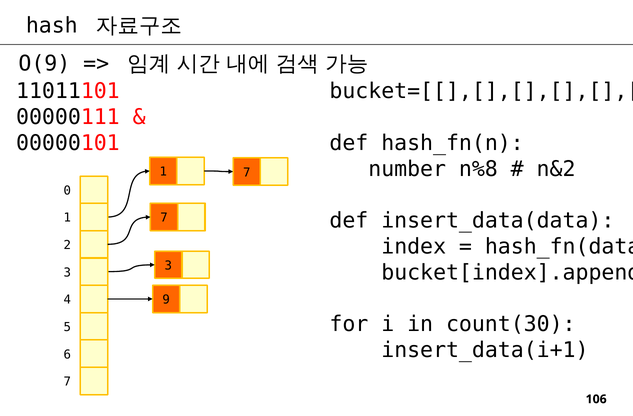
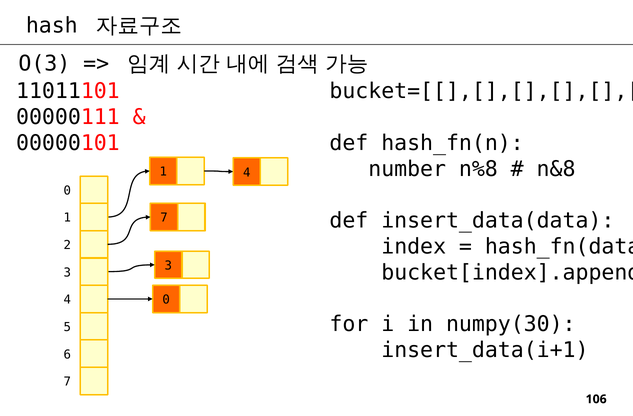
O(9: O(9 -> O(3
n&2: n&2 -> n&8
1 7: 7 -> 4
4 9: 9 -> 0
count(30: count(30 -> numpy(30
